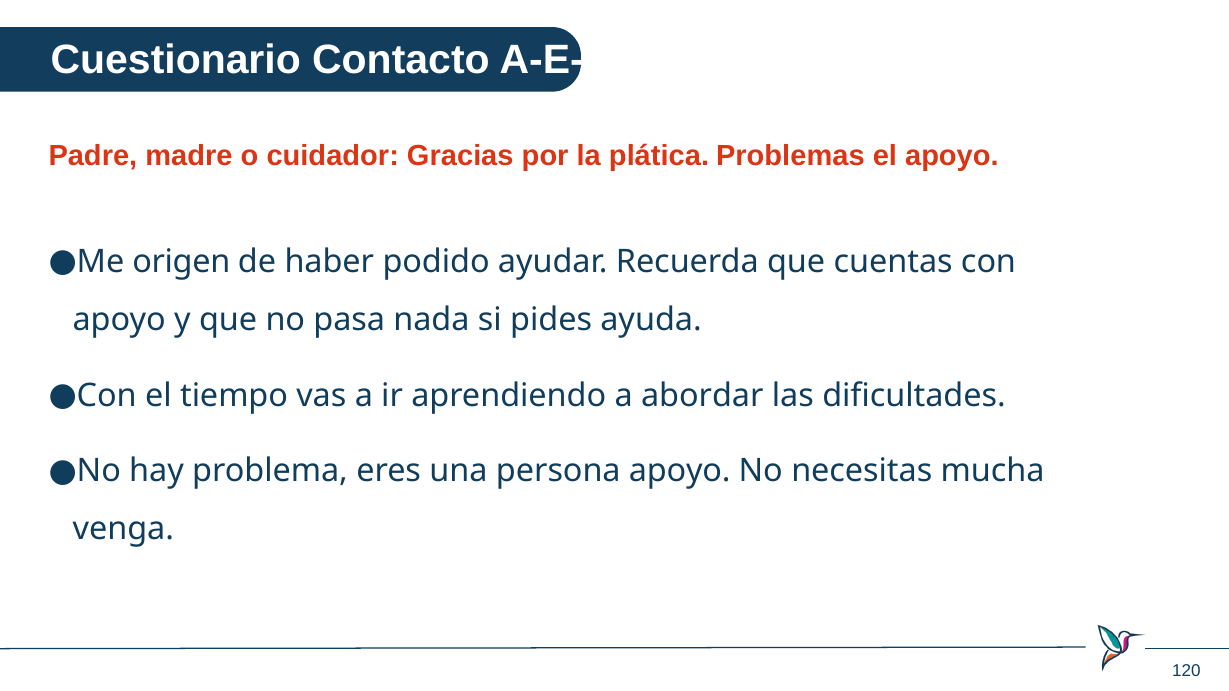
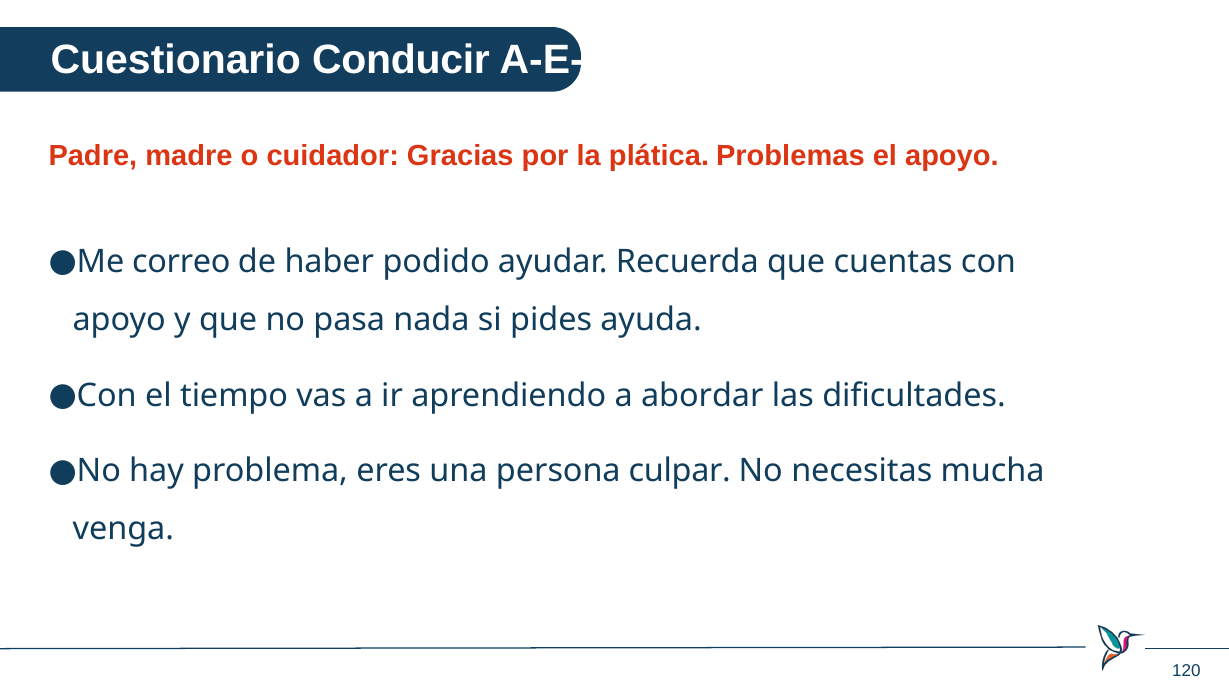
Contacto: Contacto -> Conducir
origen: origen -> correo
persona apoyo: apoyo -> culpar
